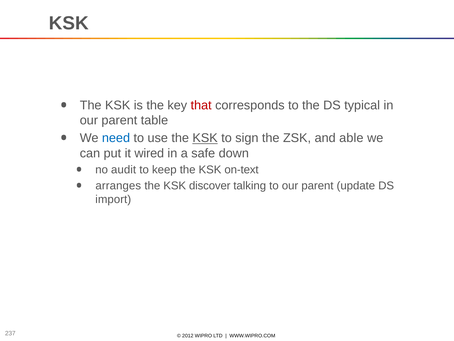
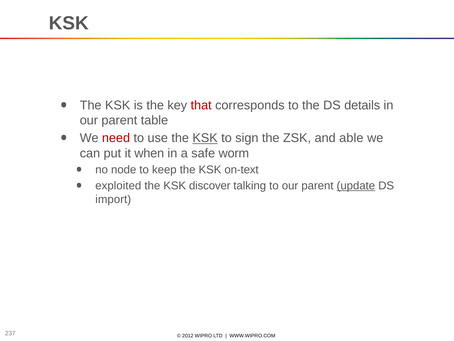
typical: typical -> details
need colour: blue -> red
wired: wired -> when
down: down -> worm
audit: audit -> node
arranges: arranges -> exploited
update underline: none -> present
